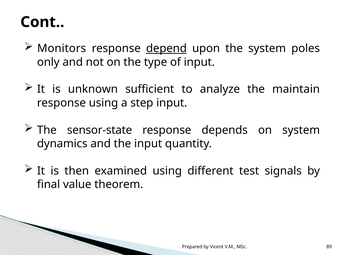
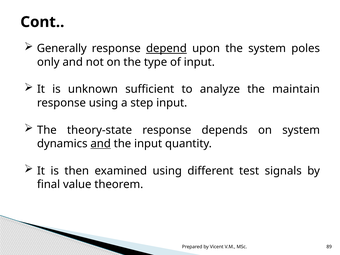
Monitors: Monitors -> Generally
sensor-state: sensor-state -> theory-state
and at (101, 144) underline: none -> present
